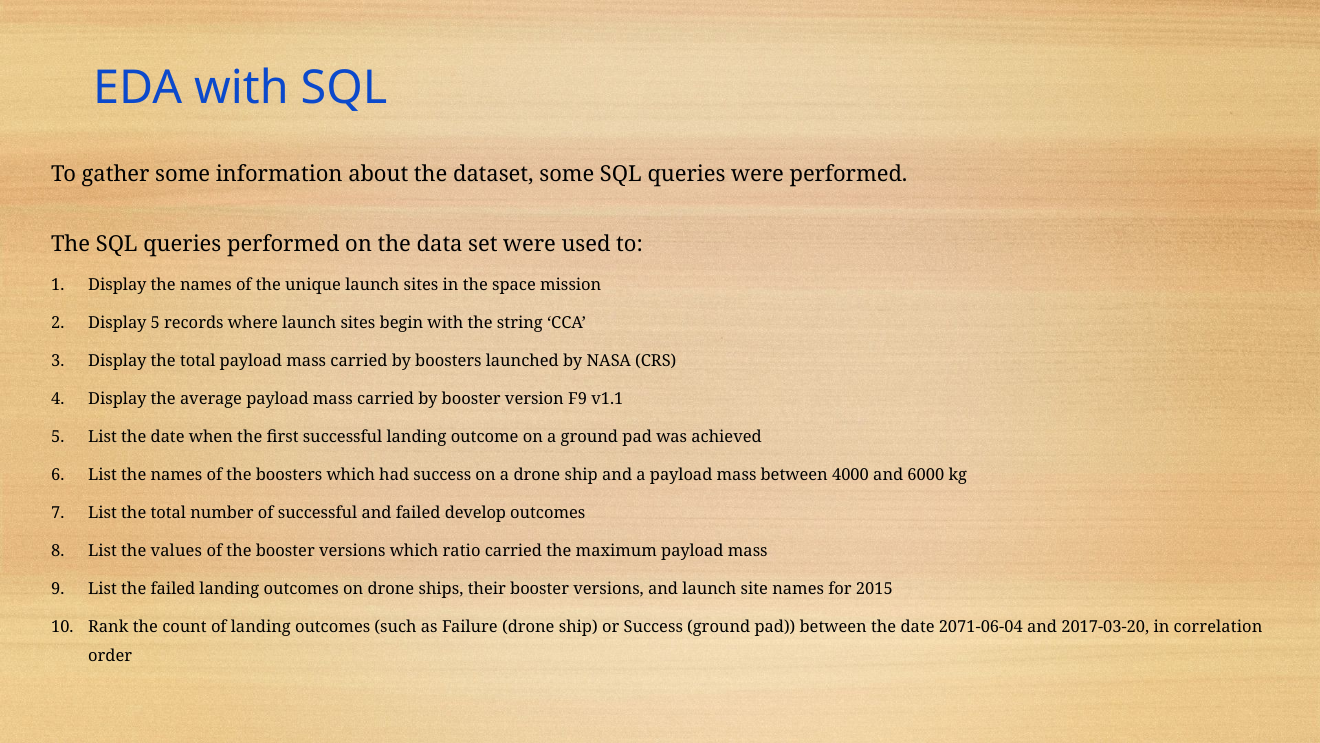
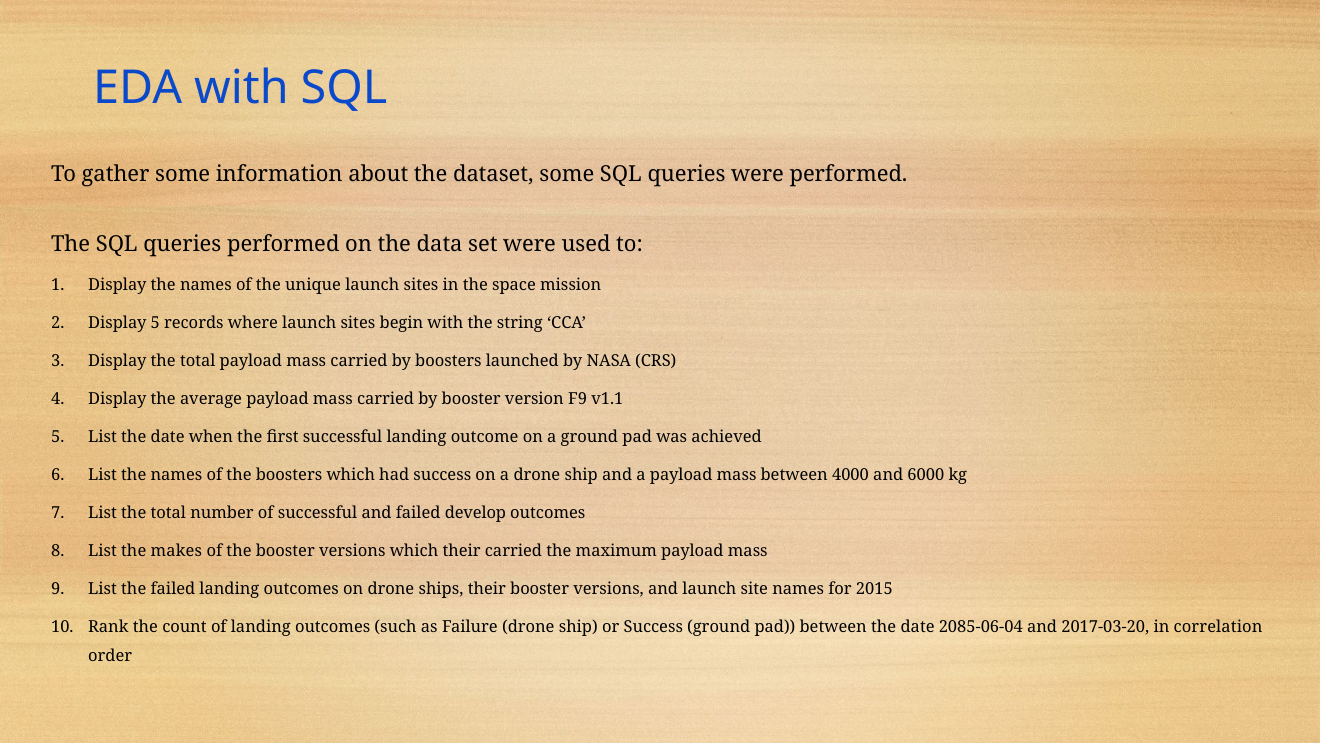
values: values -> makes
which ratio: ratio -> their
2071-06-04: 2071-06-04 -> 2085-06-04
